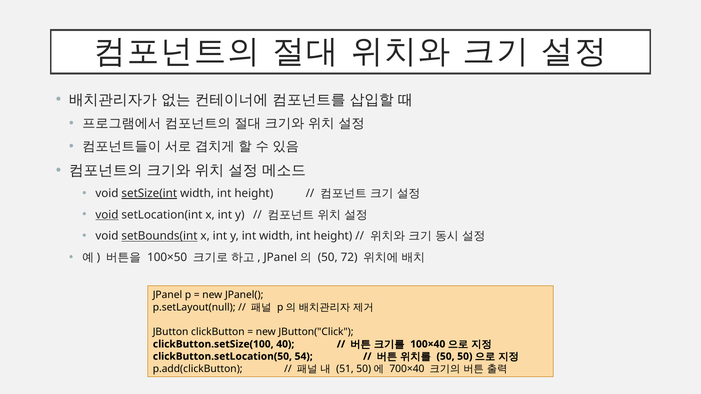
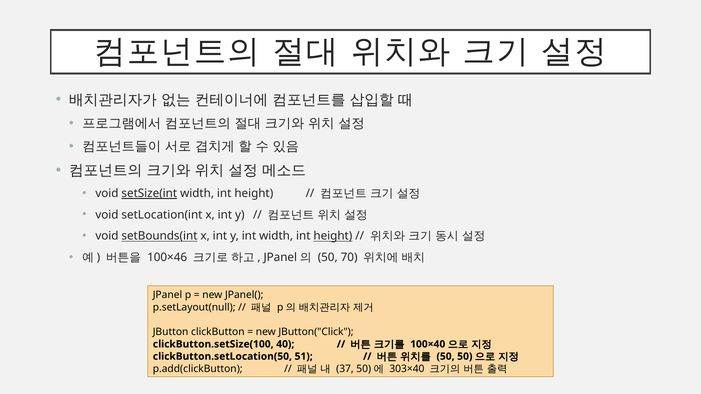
void at (107, 215) underline: present -> none
height at (333, 236) underline: none -> present
100×50: 100×50 -> 100×46
72: 72 -> 70
54: 54 -> 51
51: 51 -> 37
700×40: 700×40 -> 303×40
